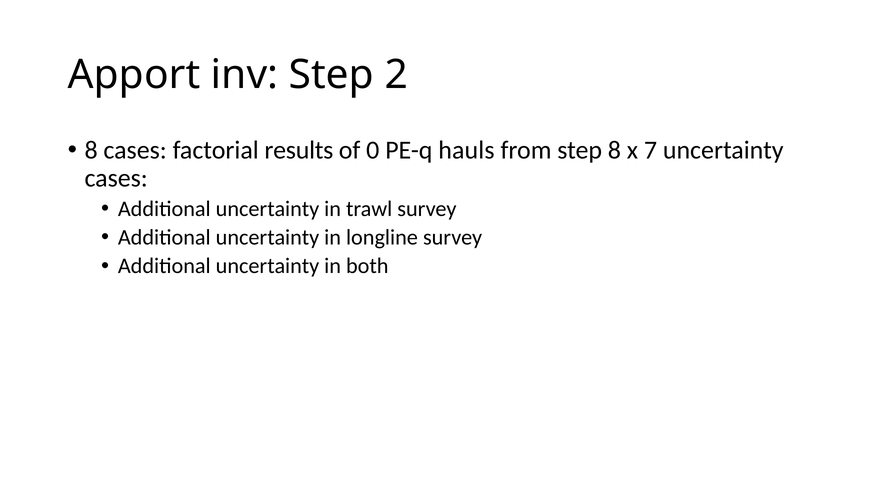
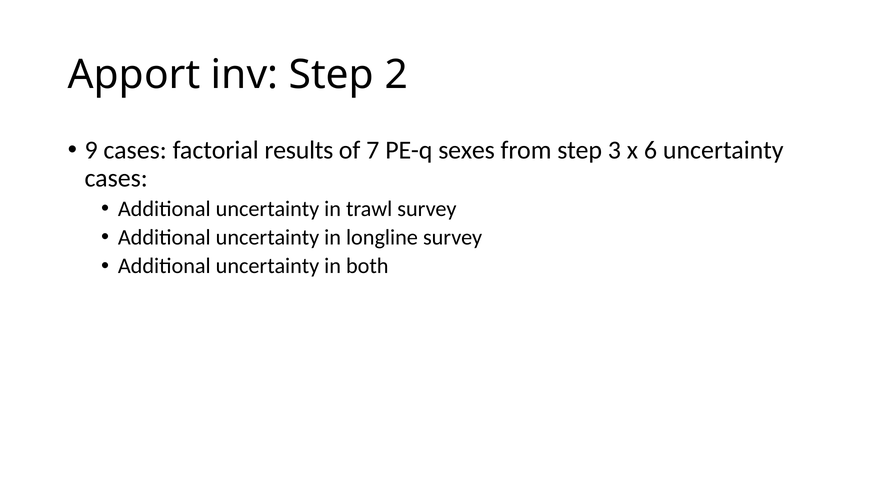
8 at (91, 150): 8 -> 9
0: 0 -> 7
hauls: hauls -> sexes
step 8: 8 -> 3
7: 7 -> 6
